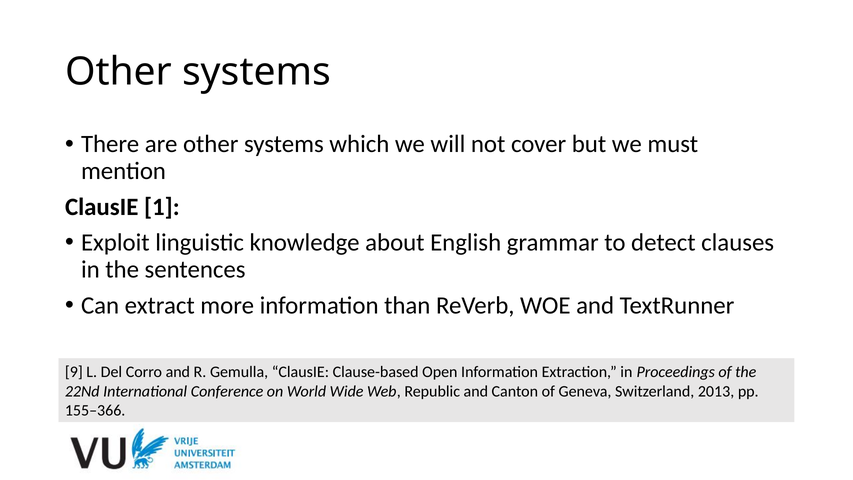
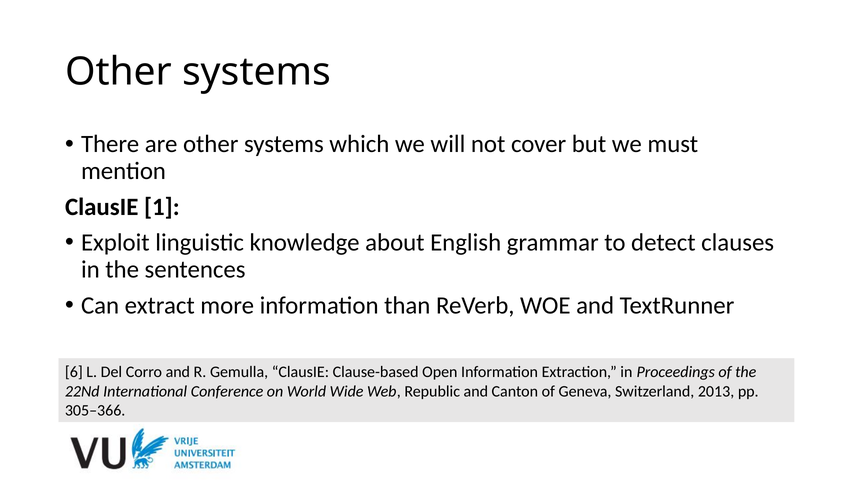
9: 9 -> 6
155–366: 155–366 -> 305–366
